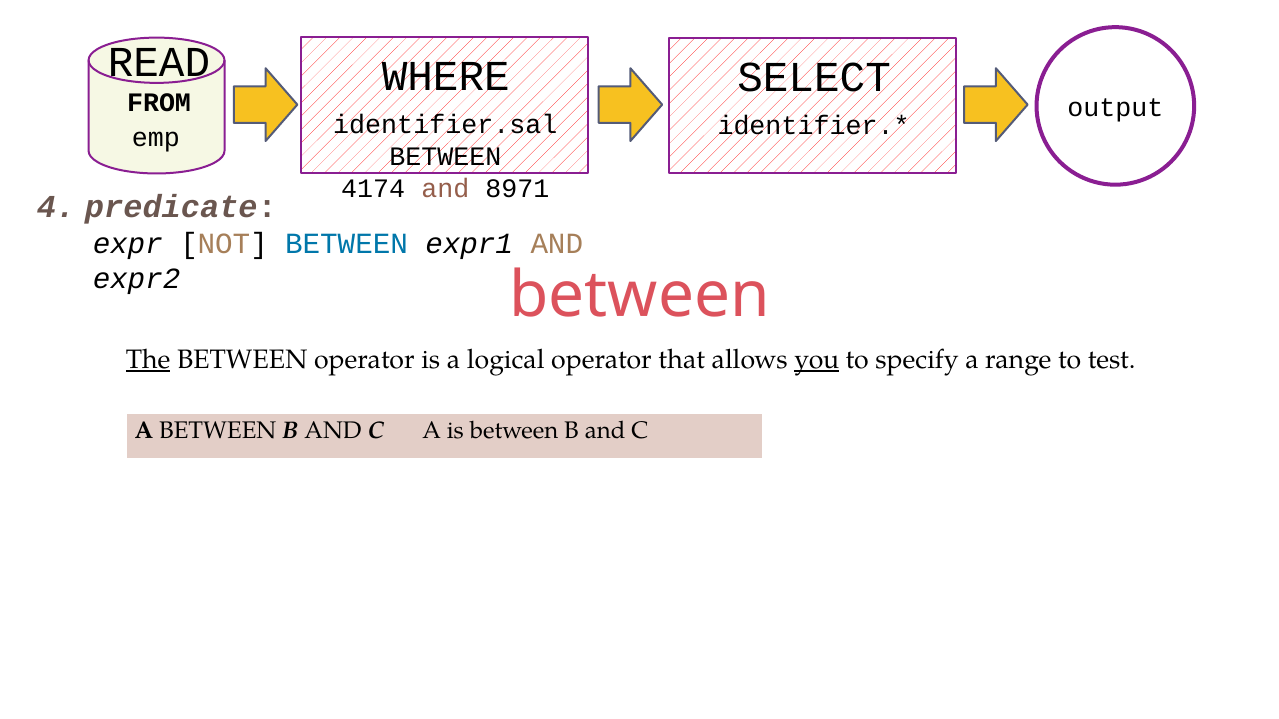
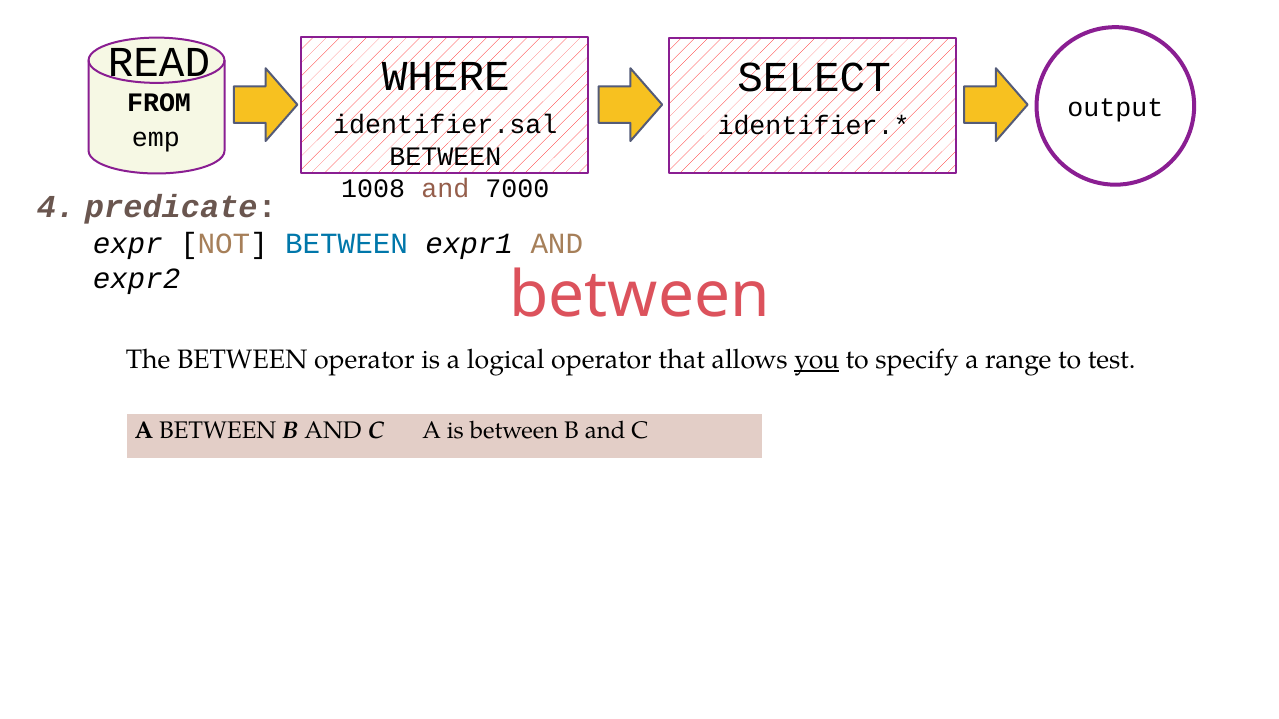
4174: 4174 -> 1008
8971: 8971 -> 7000
The underline: present -> none
